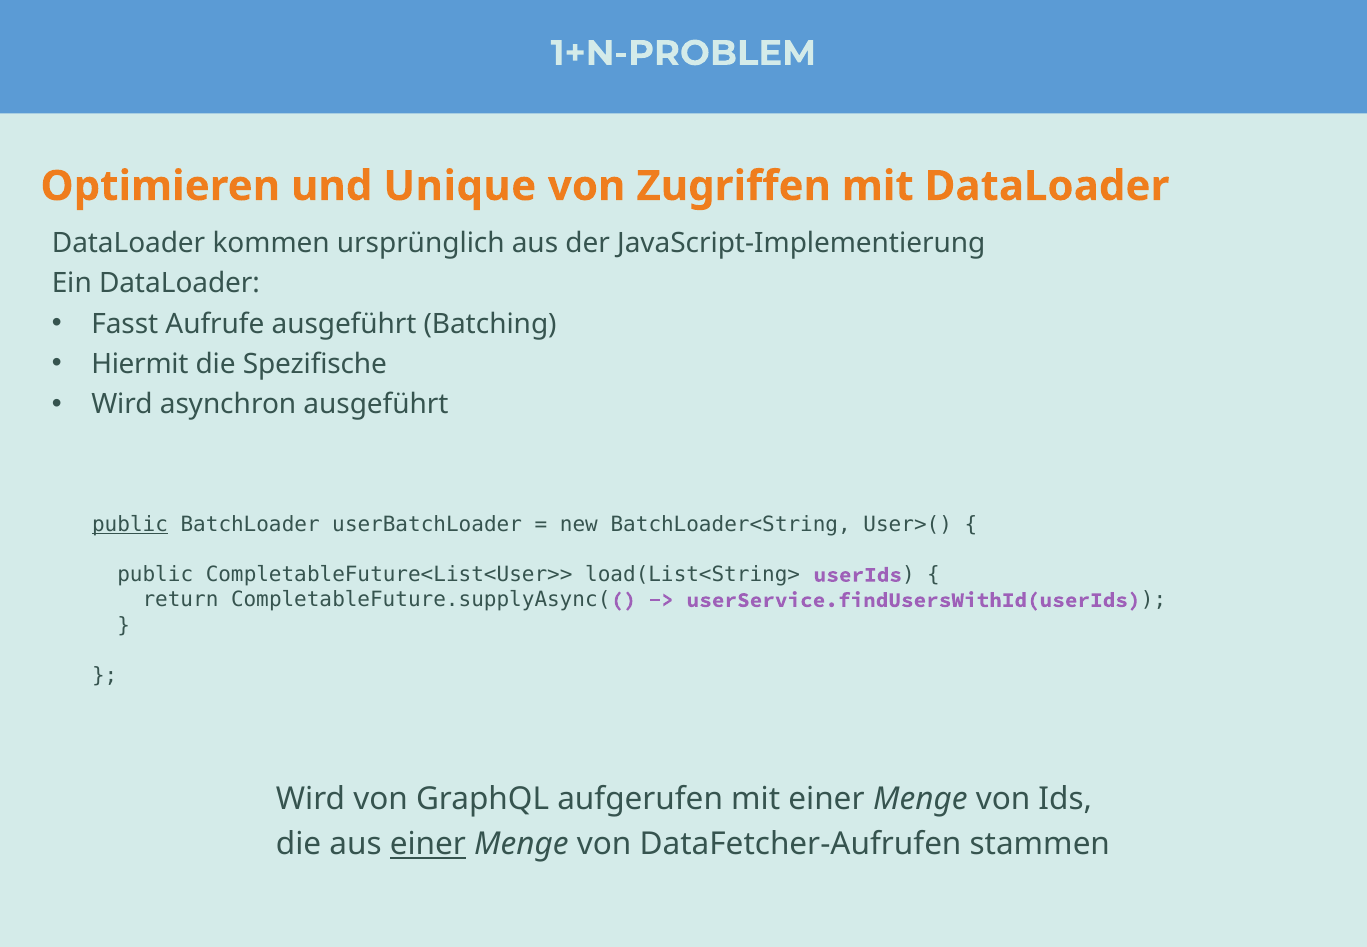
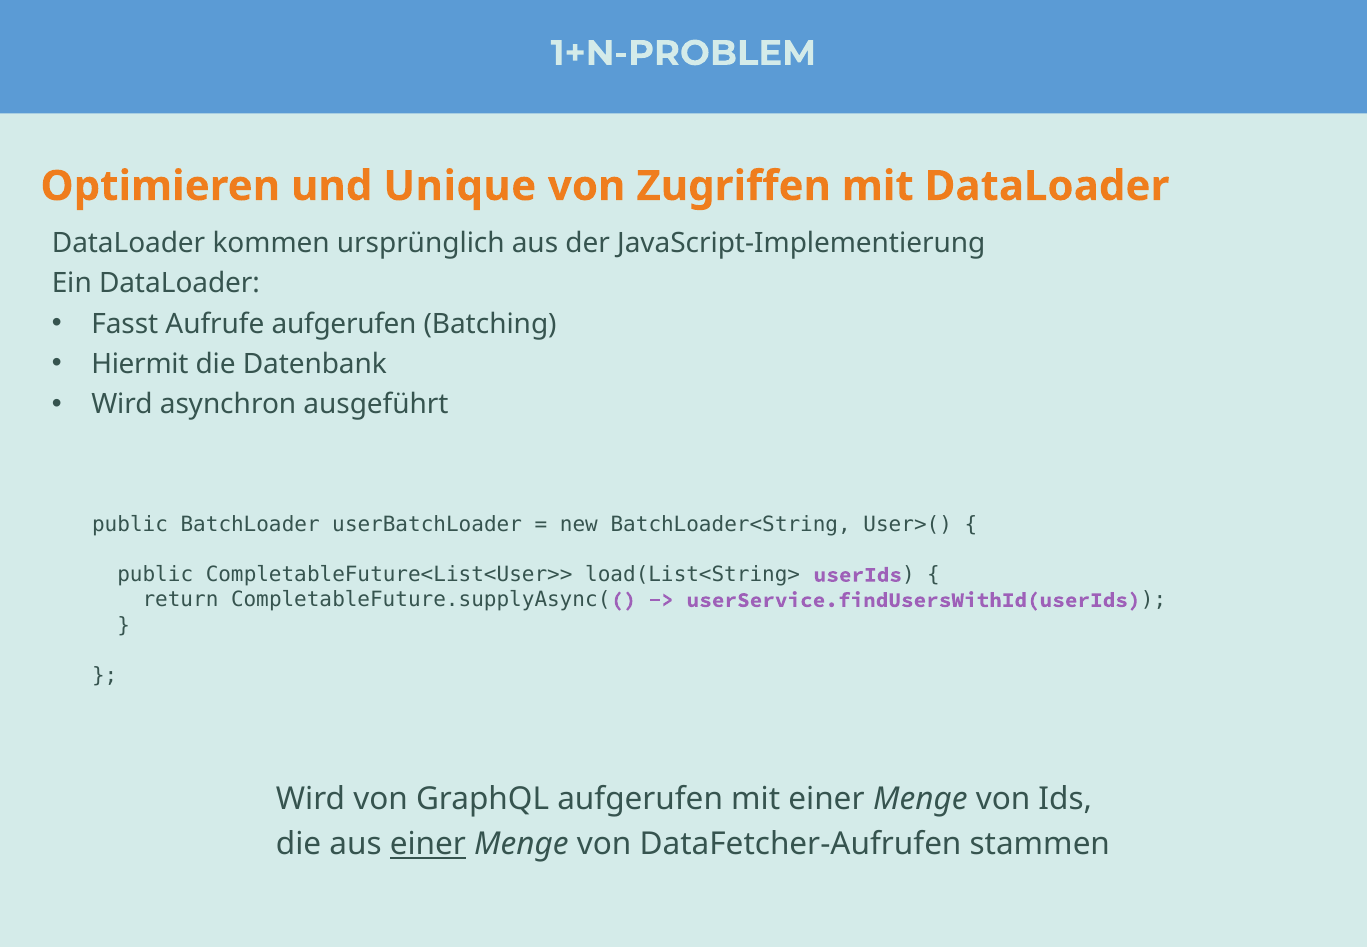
Aufrufe ausgeführt: ausgeführt -> aufgerufen
Spezifische: Spezifische -> Datenbank
public at (130, 524) underline: present -> none
